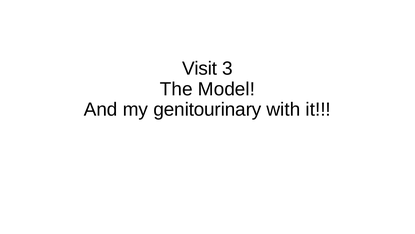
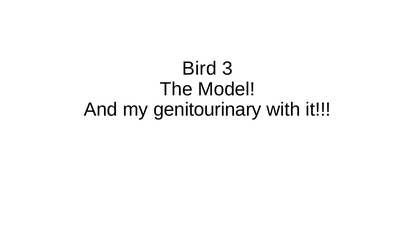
Visit: Visit -> Bird
